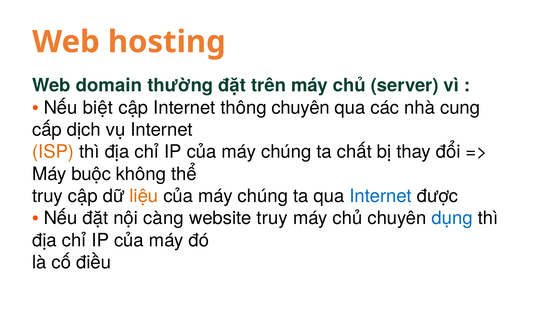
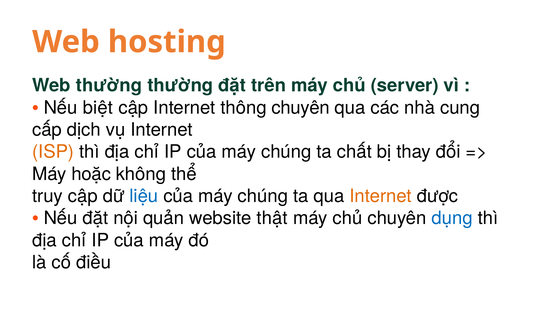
Web domain: domain -> thường
buộc: buộc -> hoặc
liệu colour: orange -> blue
Internet at (381, 196) colour: blue -> orange
càng: càng -> quản
website truy: truy -> thật
